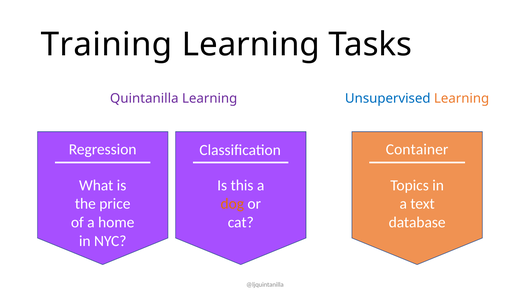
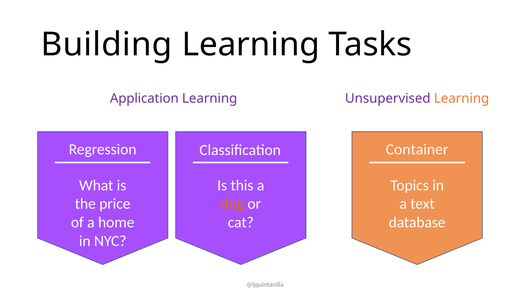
Training: Training -> Building
Quintanilla: Quintanilla -> Application
Unsupervised colour: blue -> purple
